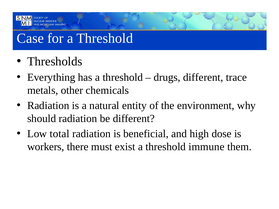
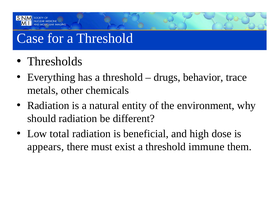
drugs different: different -> behavior
workers: workers -> appears
